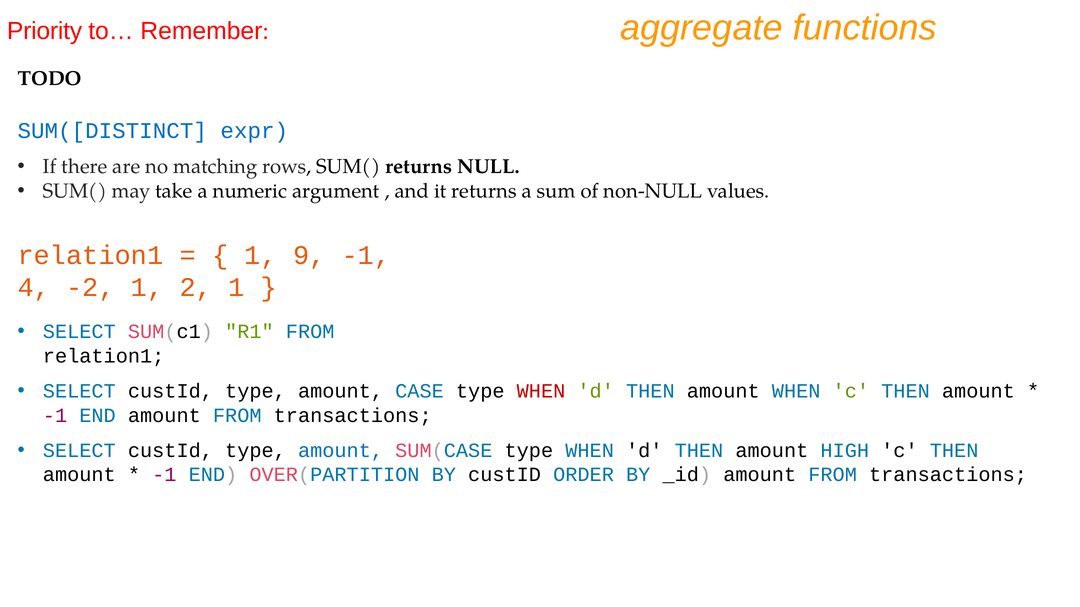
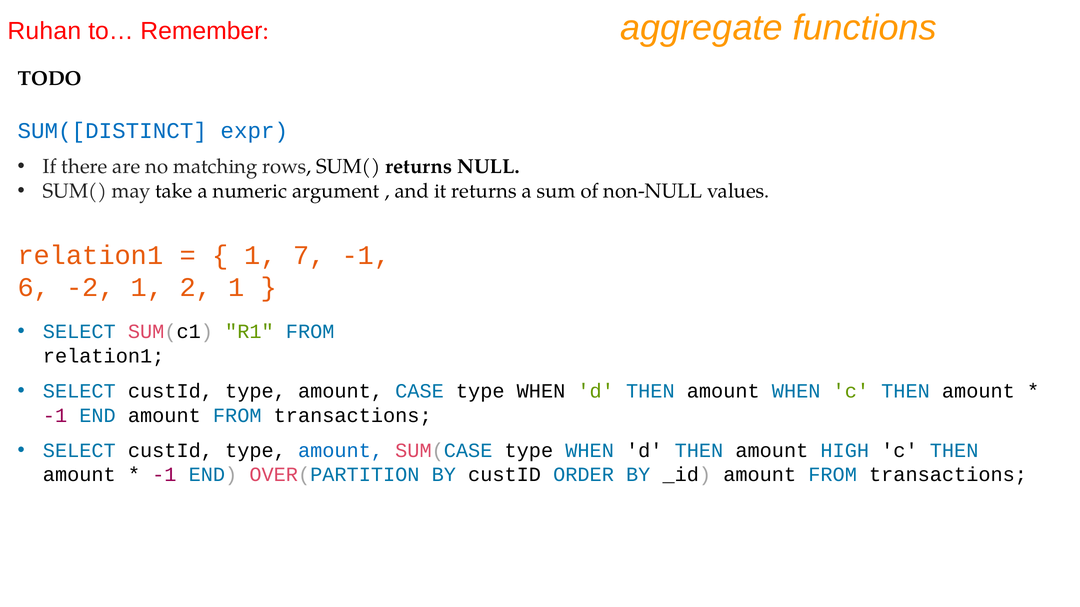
Priority: Priority -> Ruhan
9: 9 -> 7
4: 4 -> 6
WHEN at (541, 391) colour: red -> black
